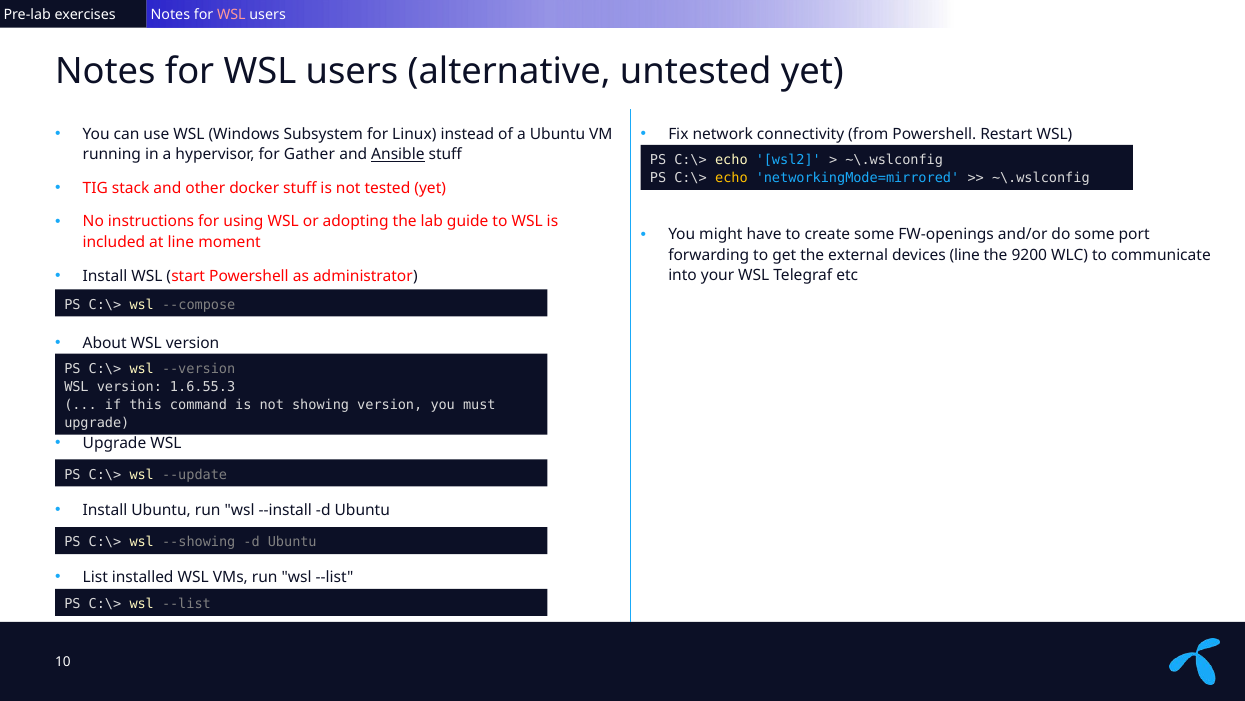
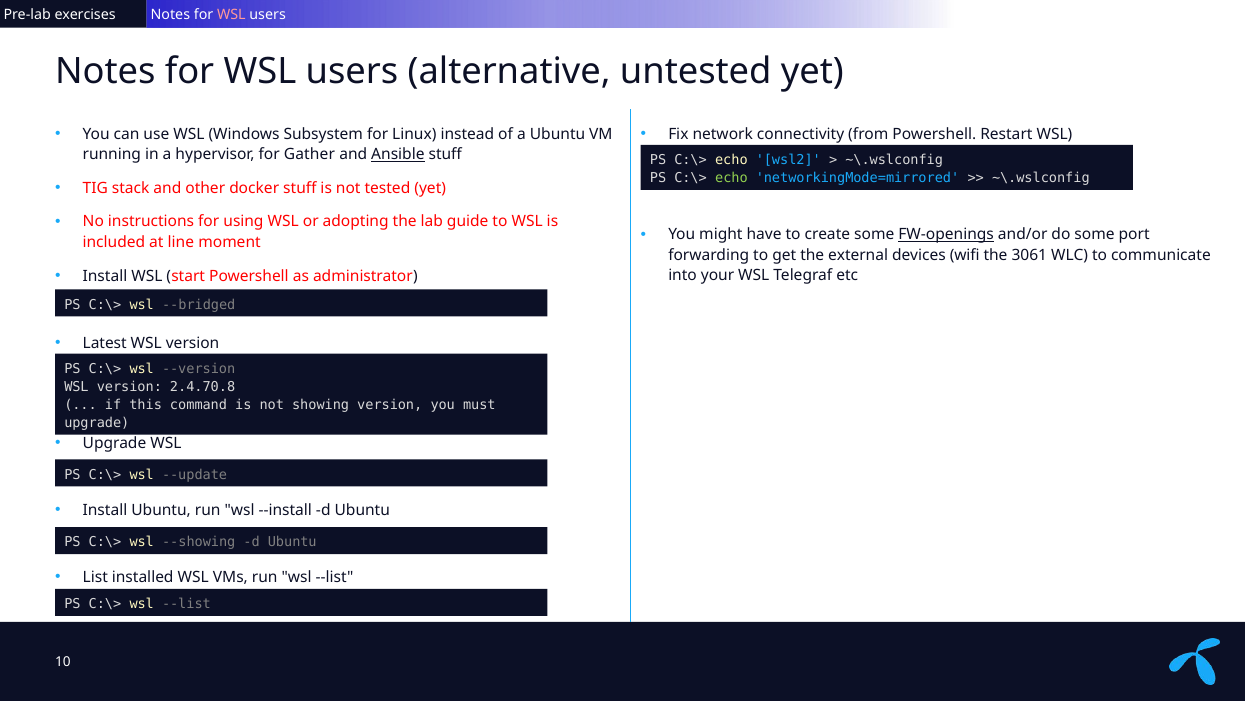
echo at (731, 178) colour: yellow -> light green
FW-openings underline: none -> present
devices line: line -> wifi
9200: 9200 -> 3061
--compose: --compose -> --bridged
About: About -> Latest
1.6.55.3: 1.6.55.3 -> 2.4.70.8
